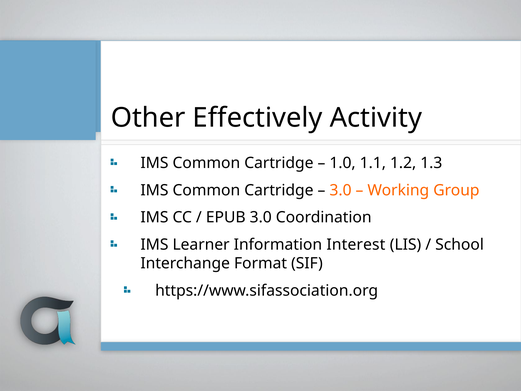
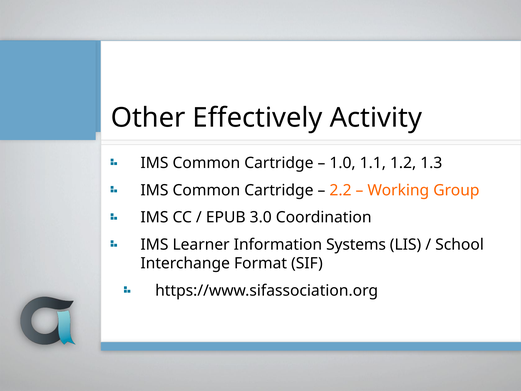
3.0 at (341, 190): 3.0 -> 2.2
Interest: Interest -> Systems
